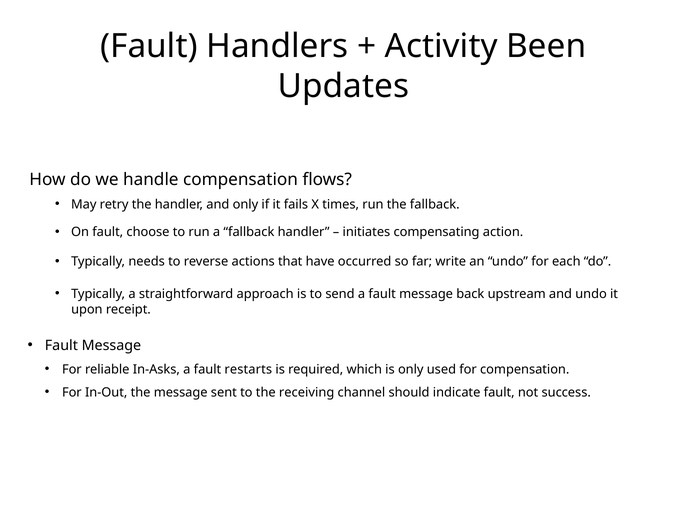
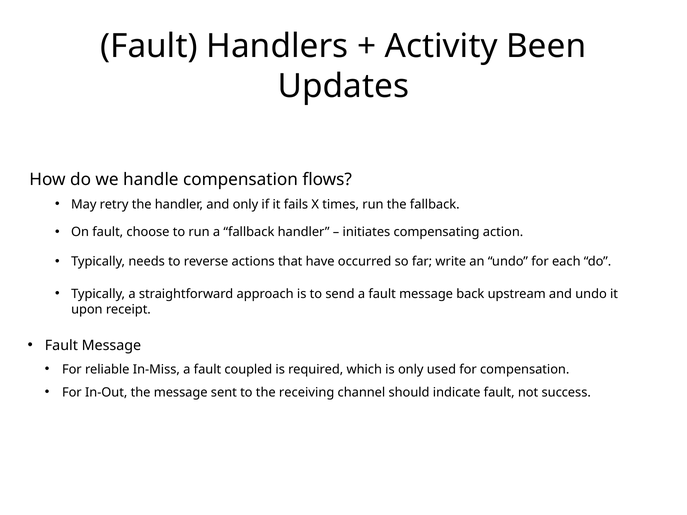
In-Asks: In-Asks -> In-Miss
restarts: restarts -> coupled
